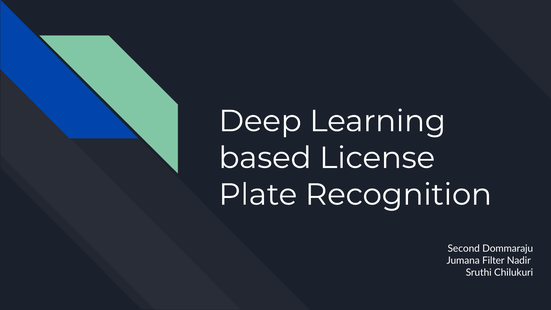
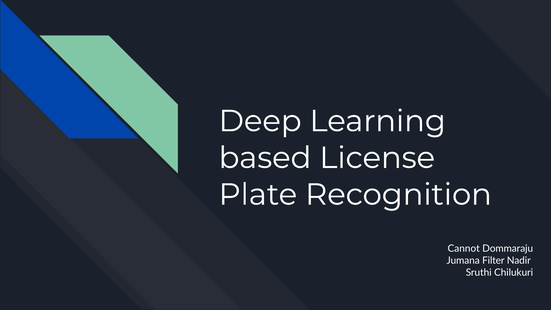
Second: Second -> Cannot
